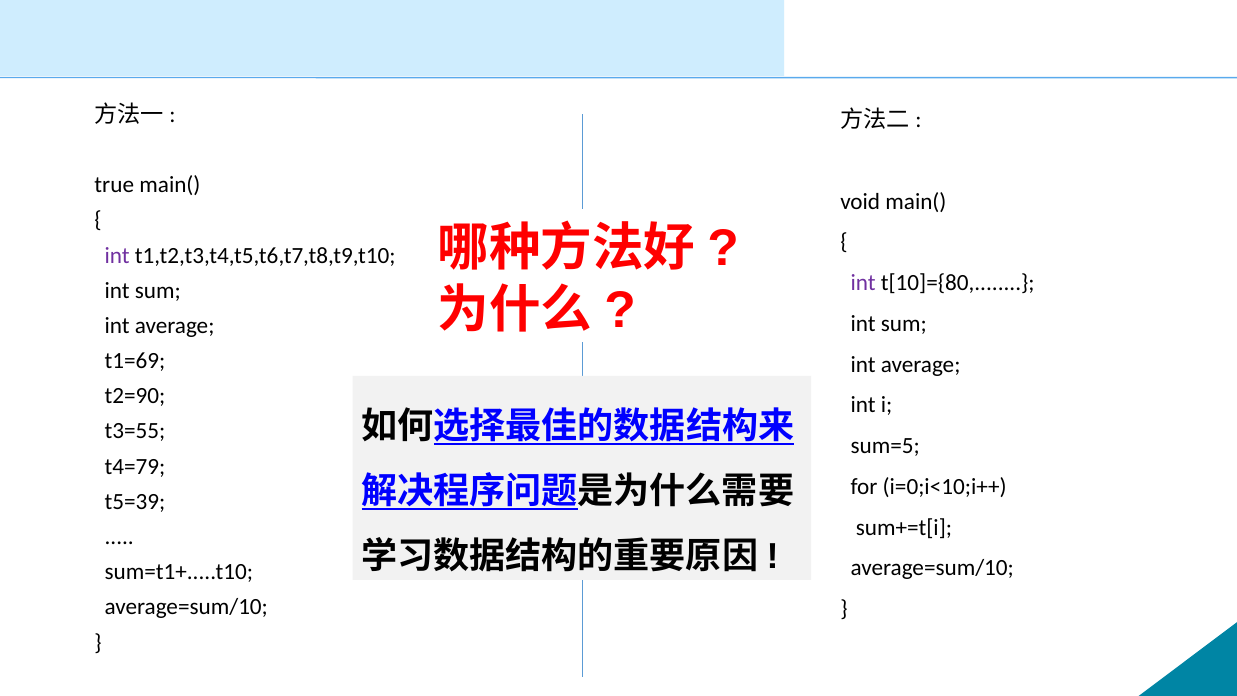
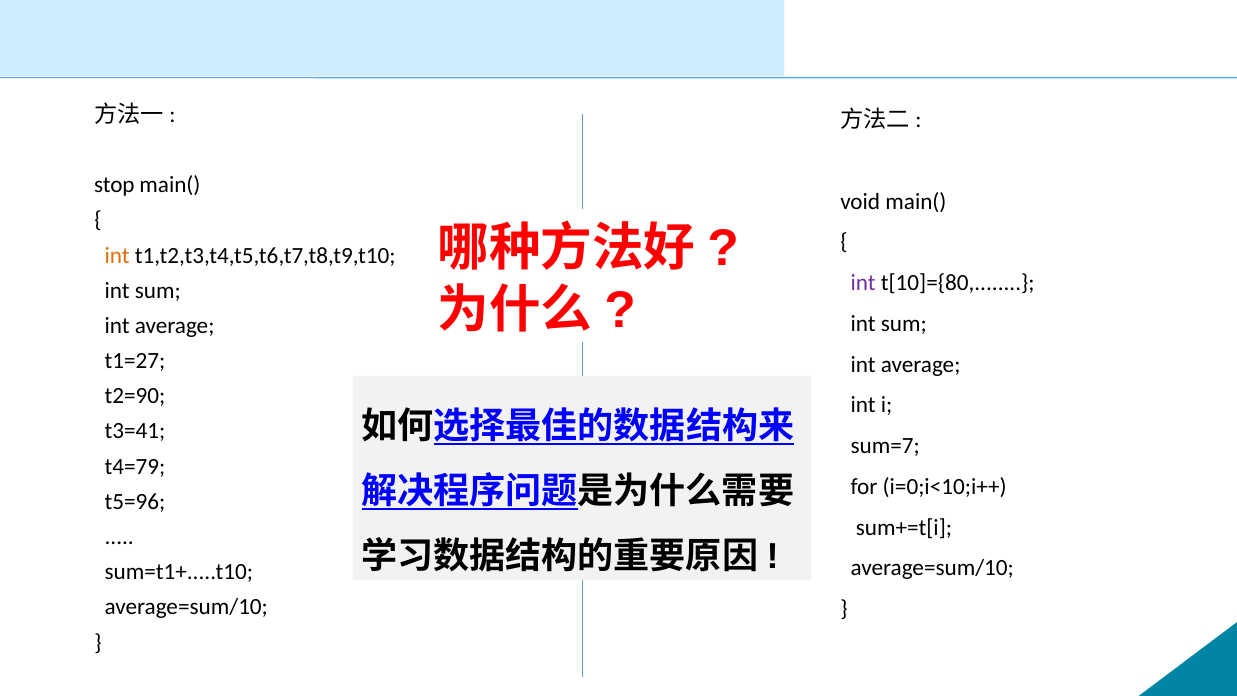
true: true -> stop
int at (117, 255) colour: purple -> orange
t1=69: t1=69 -> t1=27
t3=55: t3=55 -> t3=41
sum=5: sum=5 -> sum=7
t5=39: t5=39 -> t5=96
